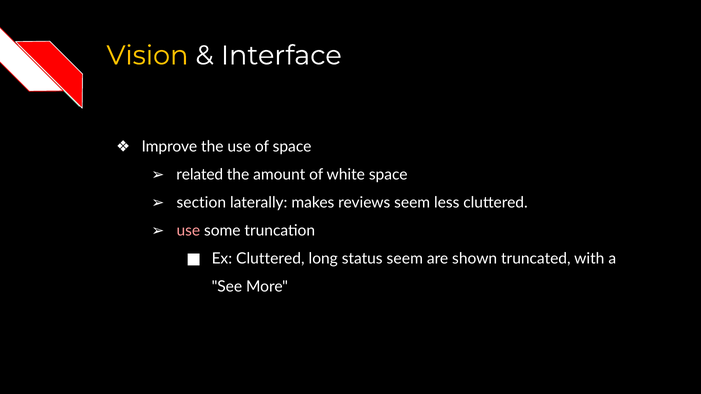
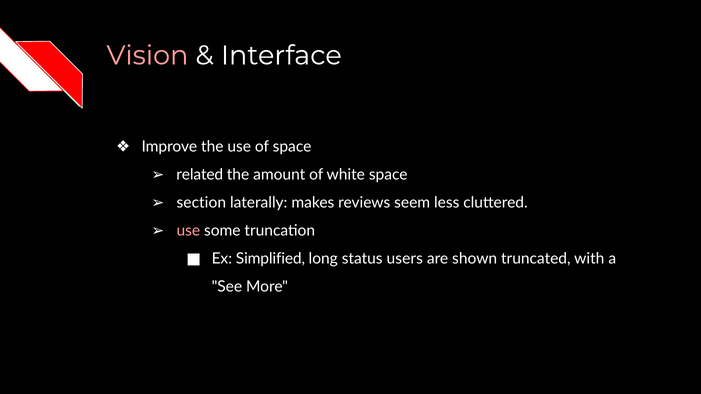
Vision colour: yellow -> pink
Ex Cluttered: Cluttered -> Simplified
status seem: seem -> users
